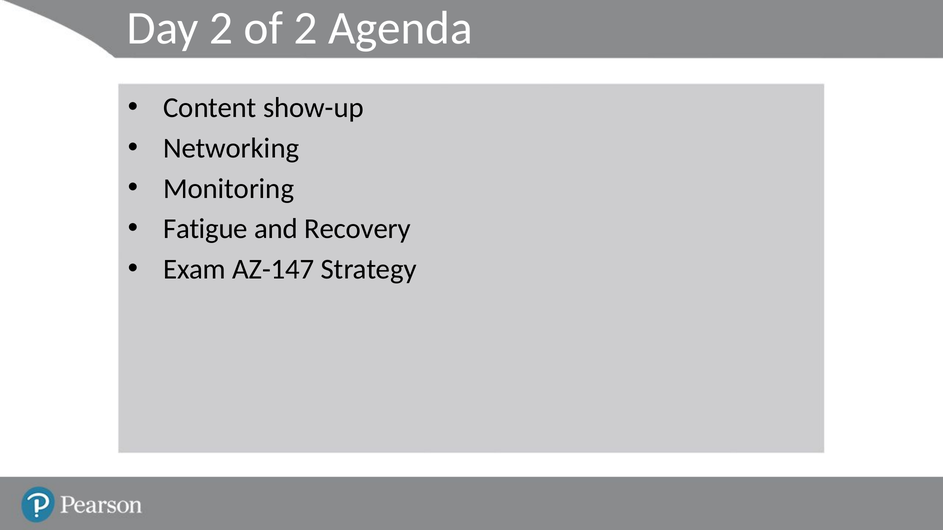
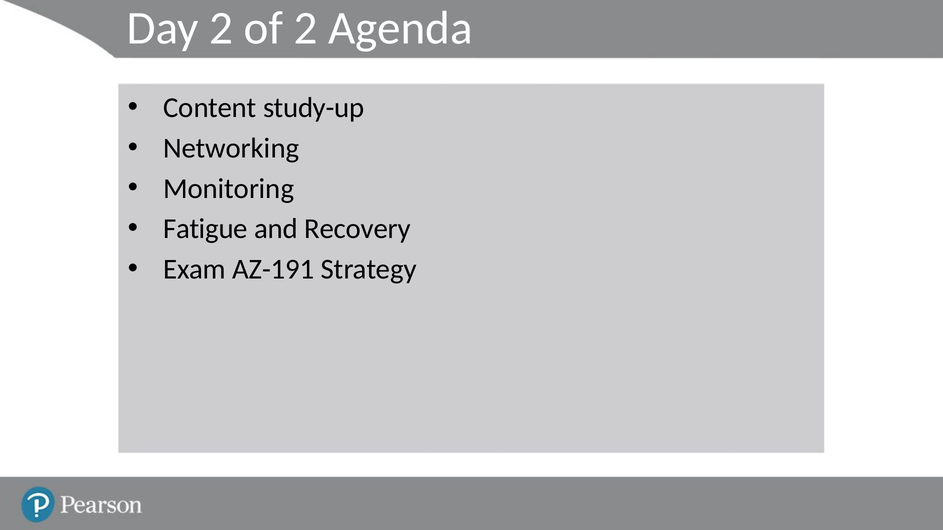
show-up: show-up -> study-up
AZ-147: AZ-147 -> AZ-191
